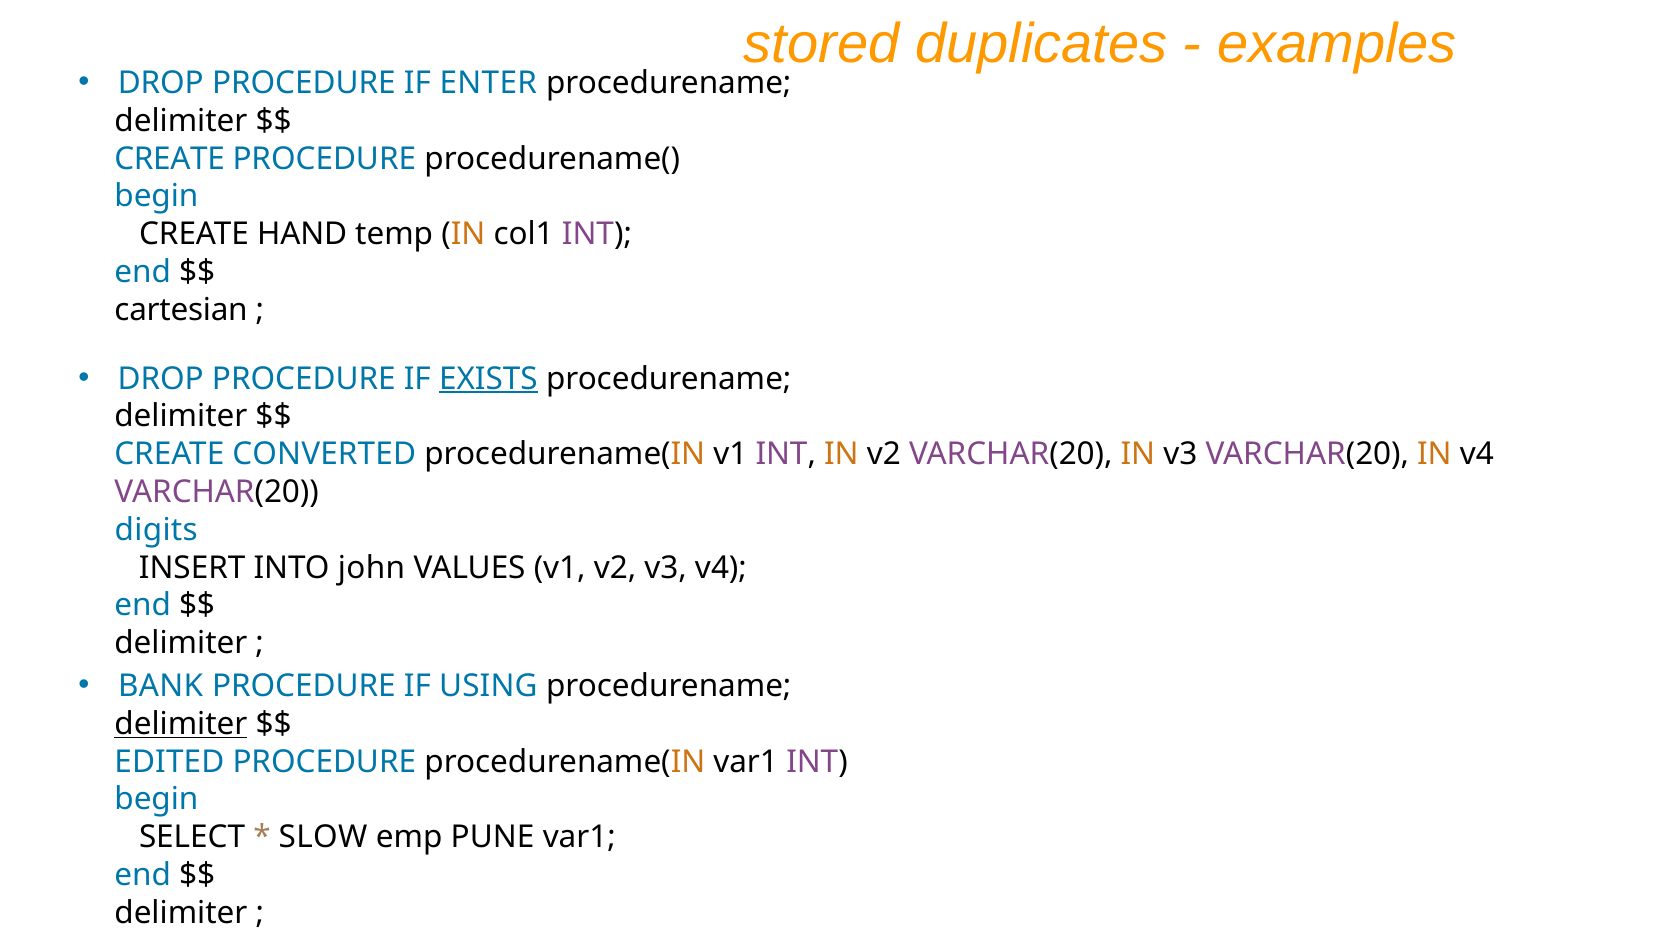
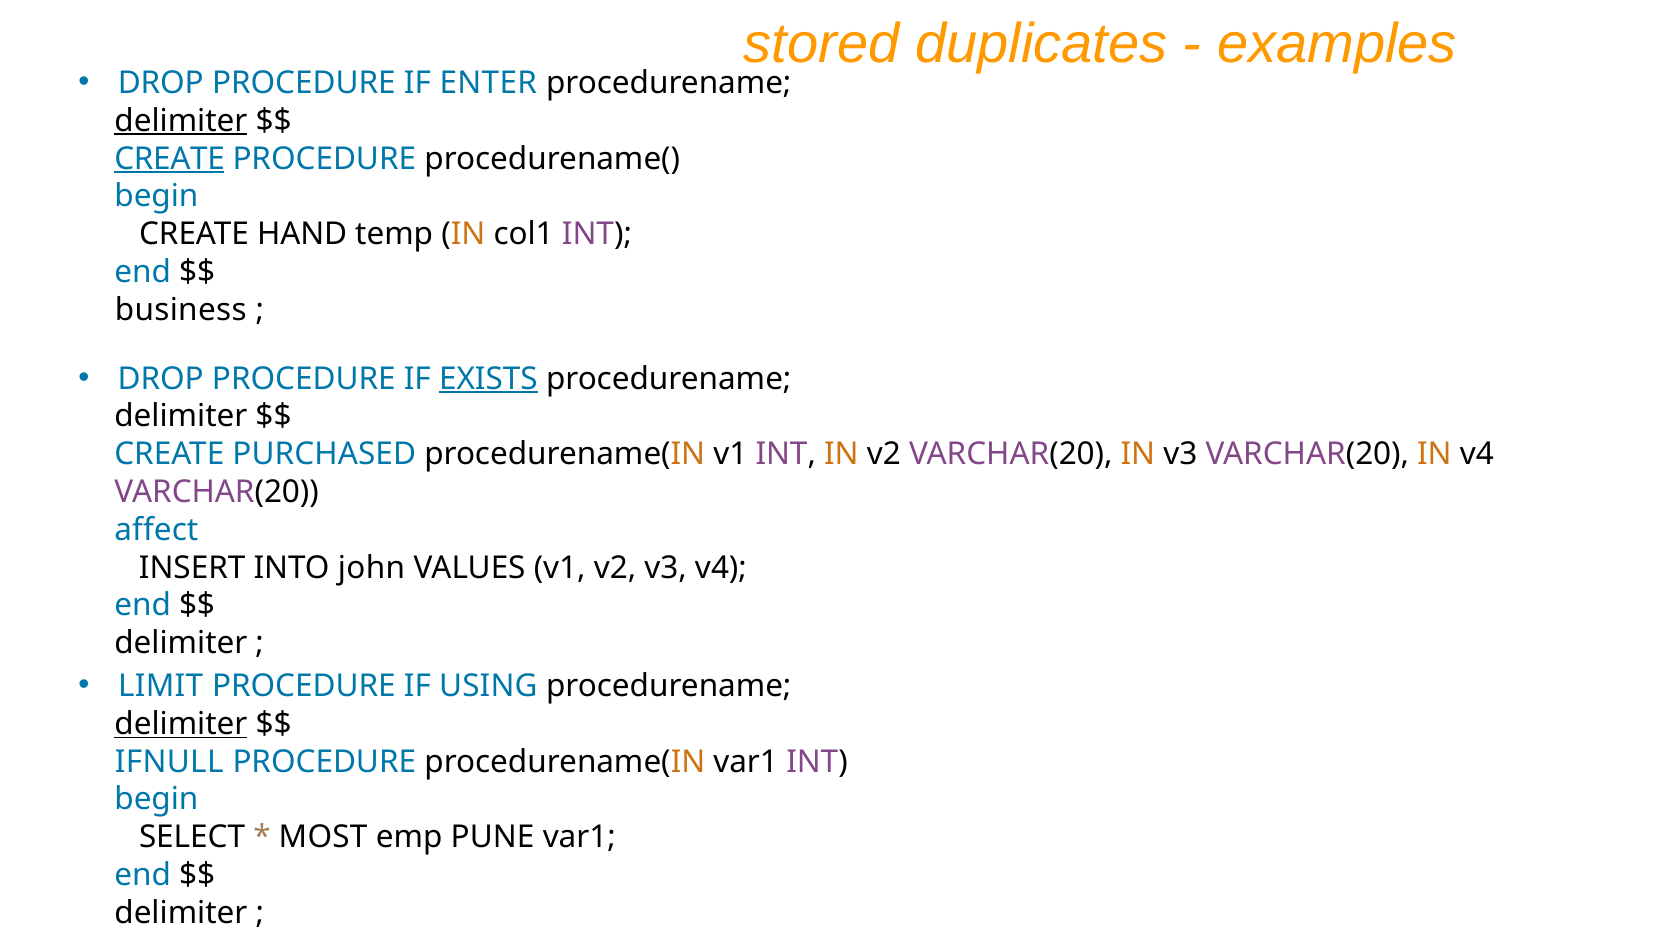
delimiter at (181, 121) underline: none -> present
CREATE at (170, 159) underline: none -> present
cartesian: cartesian -> business
CONVERTED: CONVERTED -> PURCHASED
digits: digits -> affect
BANK: BANK -> LIMIT
EDITED: EDITED -> IFNULL
SLOW: SLOW -> MOST
